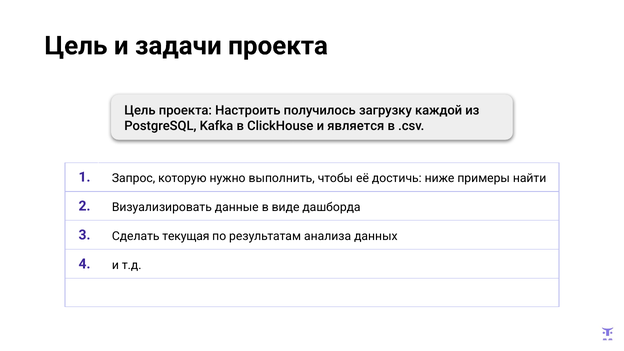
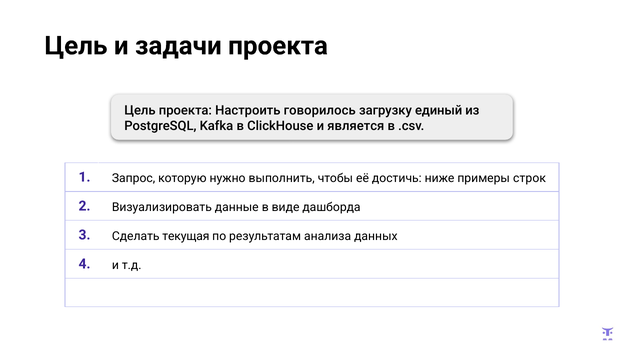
получилось: получилось -> говорилось
каждой: каждой -> единый
найти: найти -> строк
